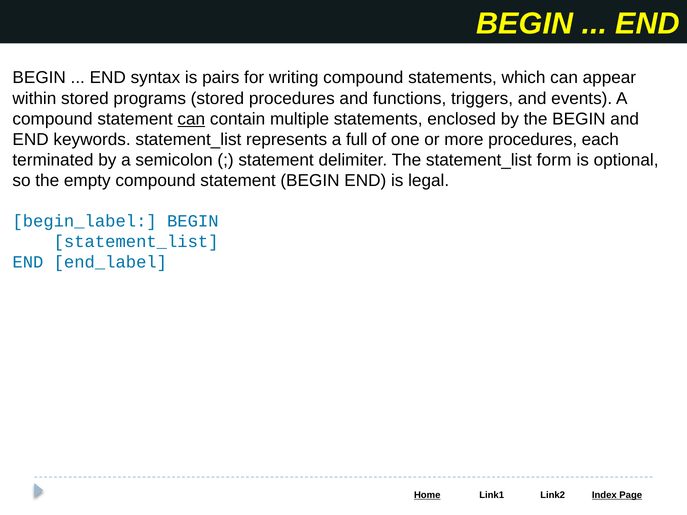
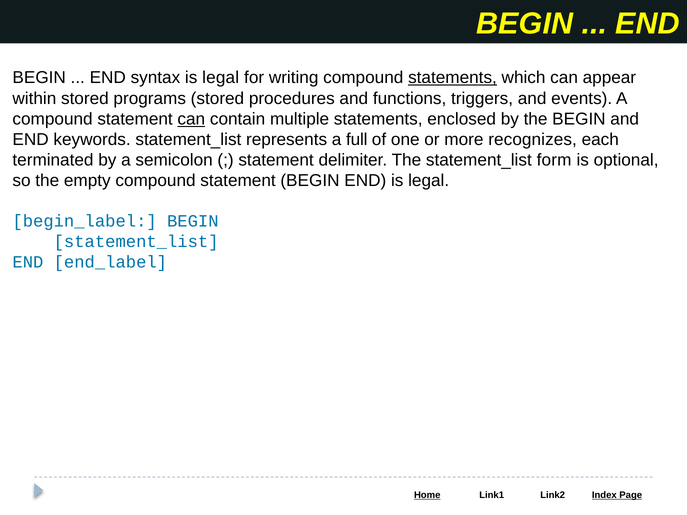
syntax is pairs: pairs -> legal
statements at (452, 78) underline: none -> present
more procedures: procedures -> recognizes
